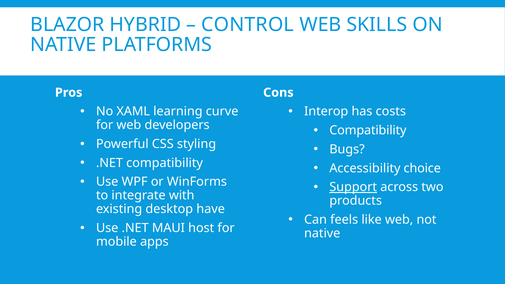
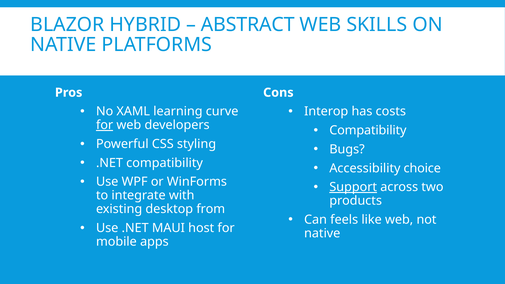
CONTROL: CONTROL -> ABSTRACT
for at (105, 125) underline: none -> present
have: have -> from
